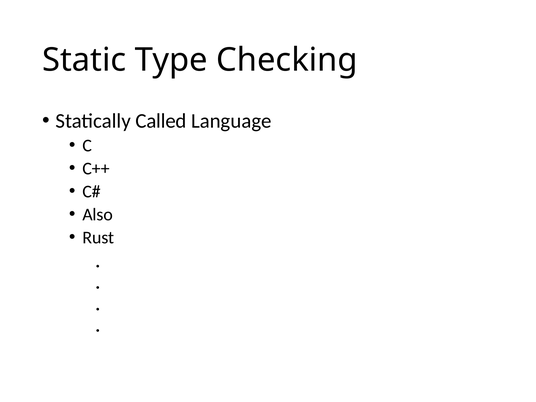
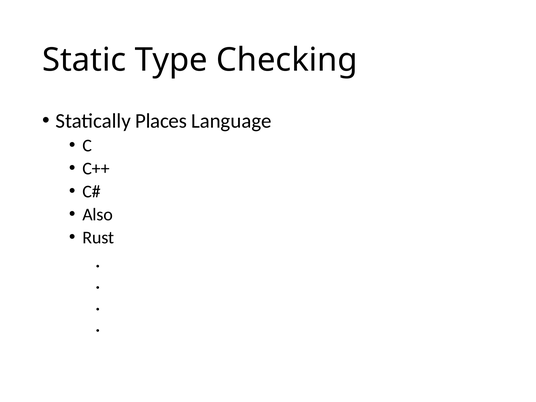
Called: Called -> Places
